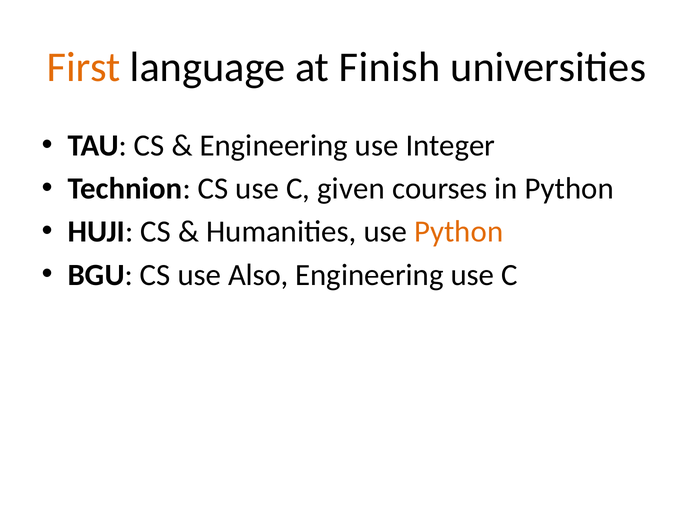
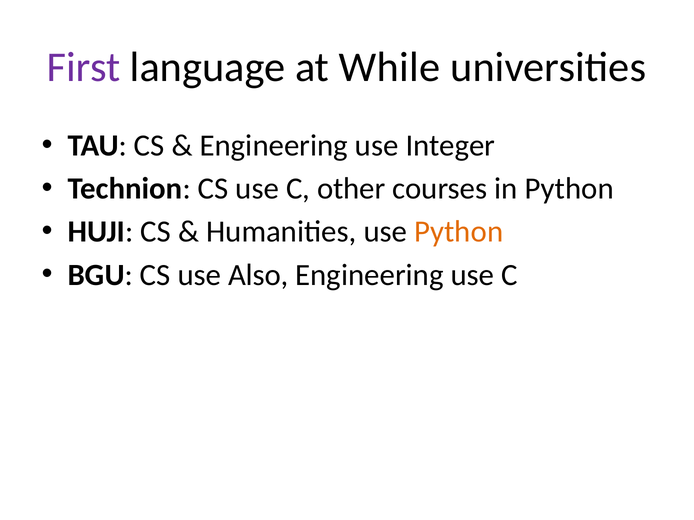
First colour: orange -> purple
Finish: Finish -> While
given: given -> other
